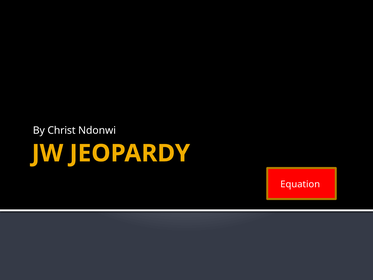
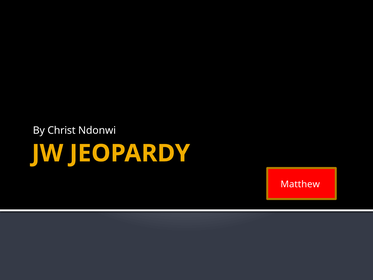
Equation: Equation -> Matthew
